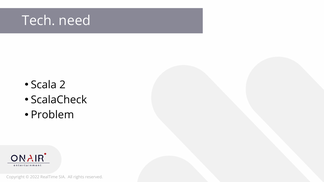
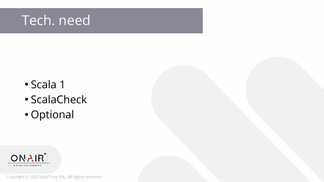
2: 2 -> 1
Problem: Problem -> Optional
